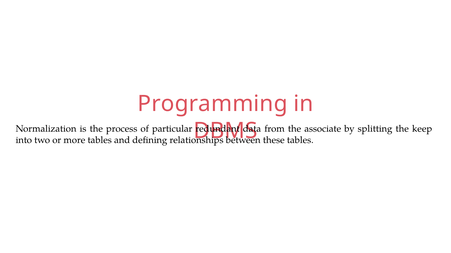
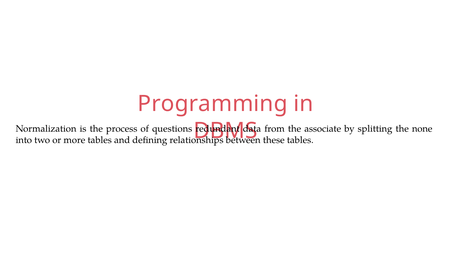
particular: particular -> questions
keep: keep -> none
